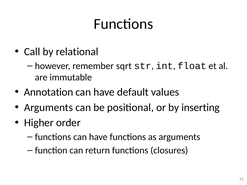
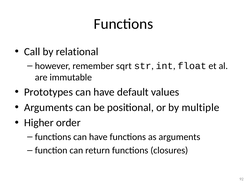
Annotation: Annotation -> Prototypes
inserting: inserting -> multiple
